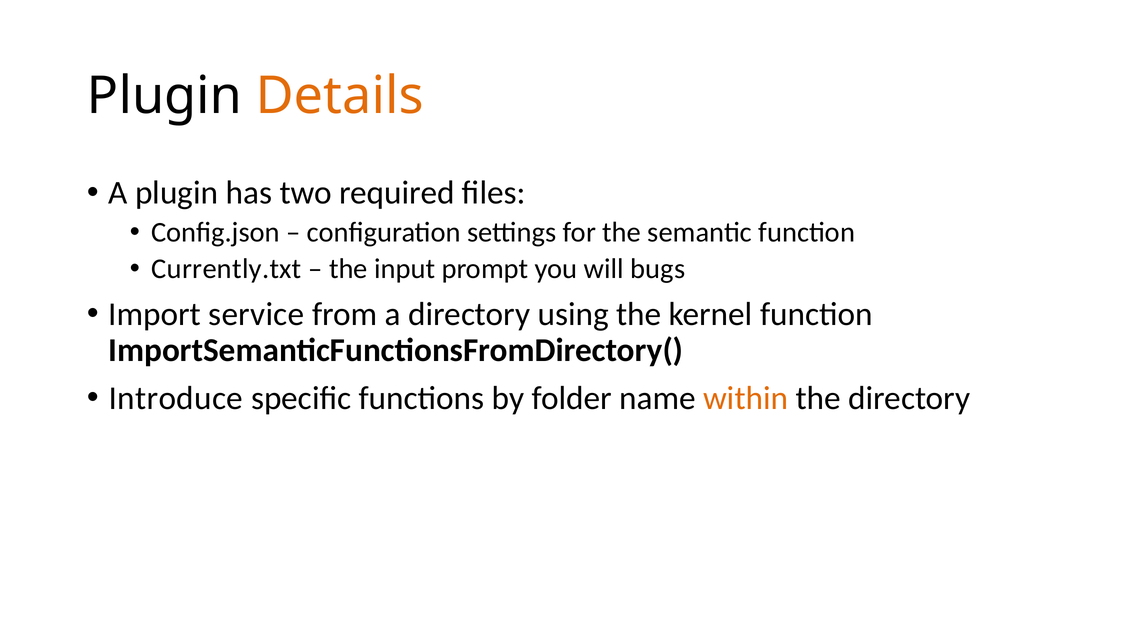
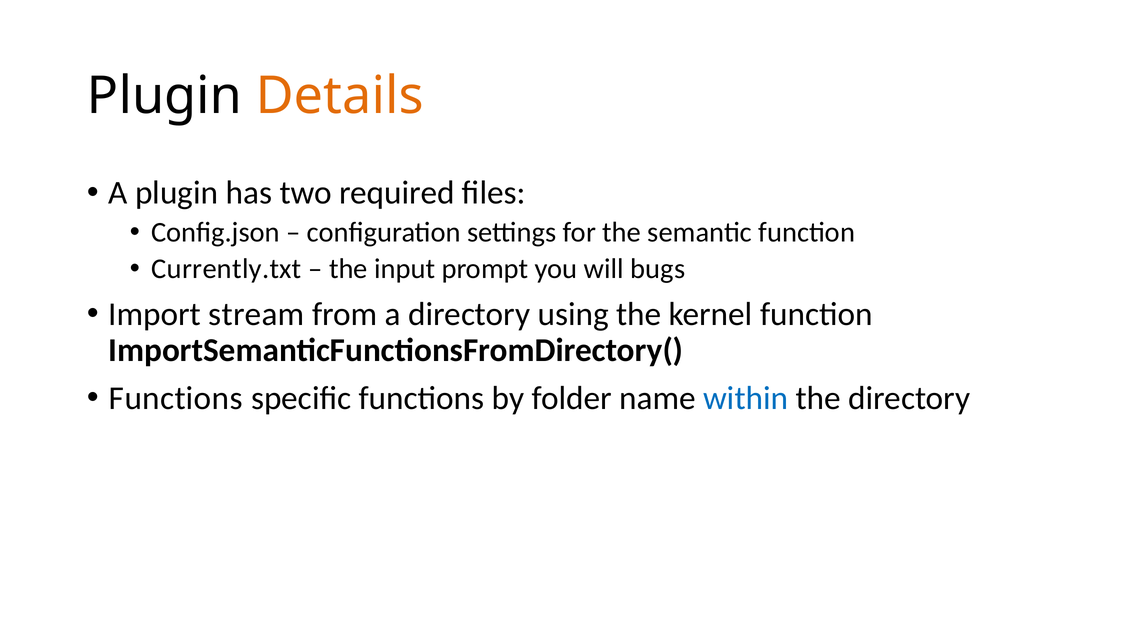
service: service -> stream
Introduce at (176, 398): Introduce -> Functions
within colour: orange -> blue
